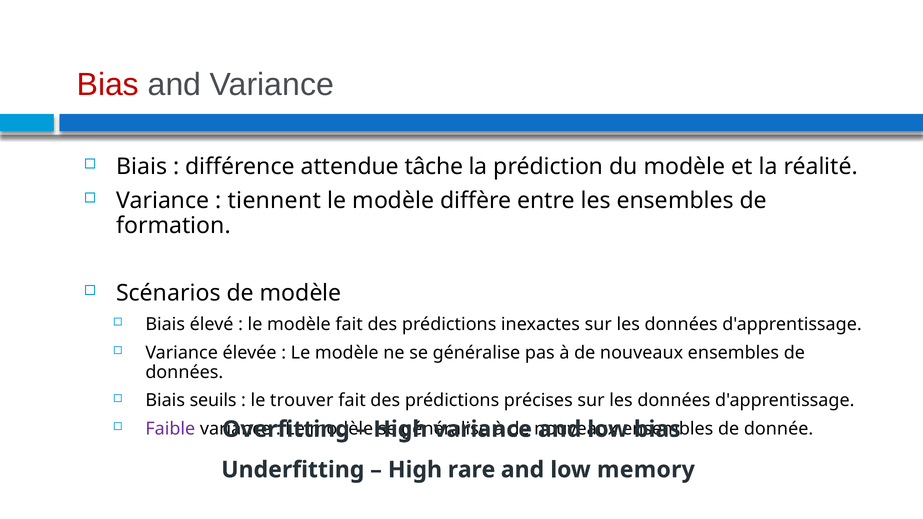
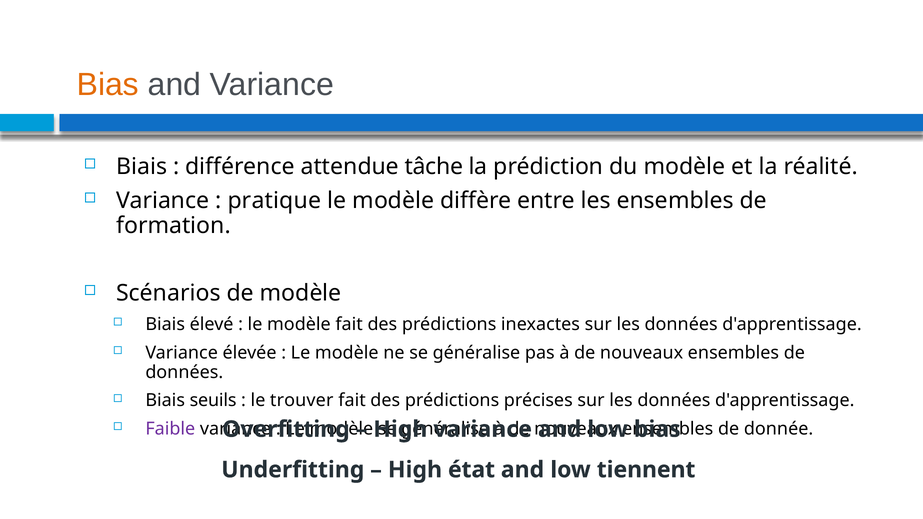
Bias at (108, 85) colour: red -> orange
tiennent: tiennent -> pratique
rare: rare -> état
memory: memory -> tiennent
